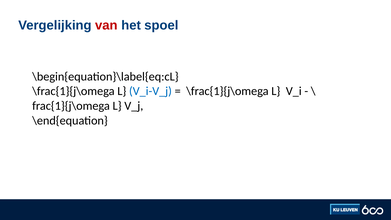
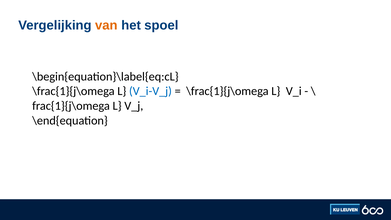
van colour: red -> orange
